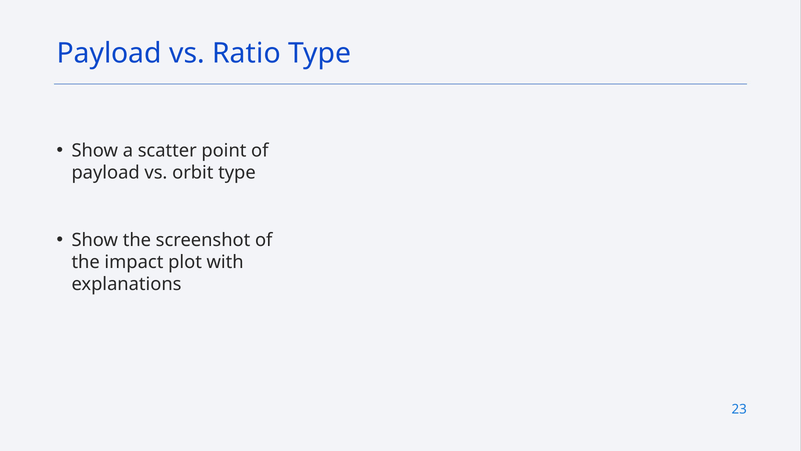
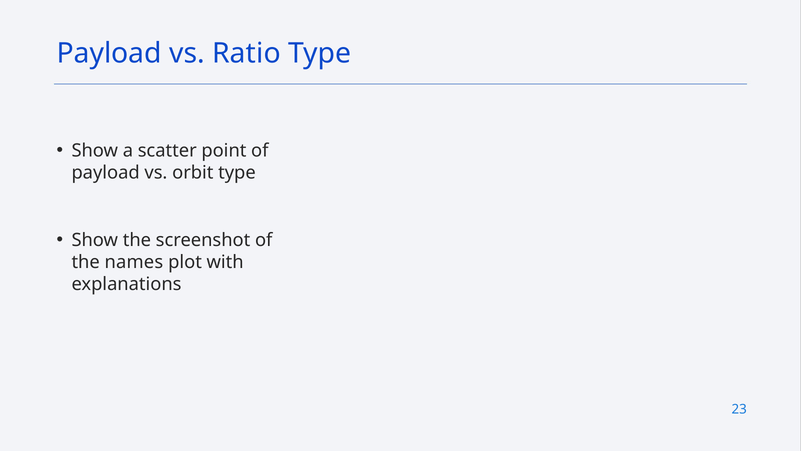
impact: impact -> names
